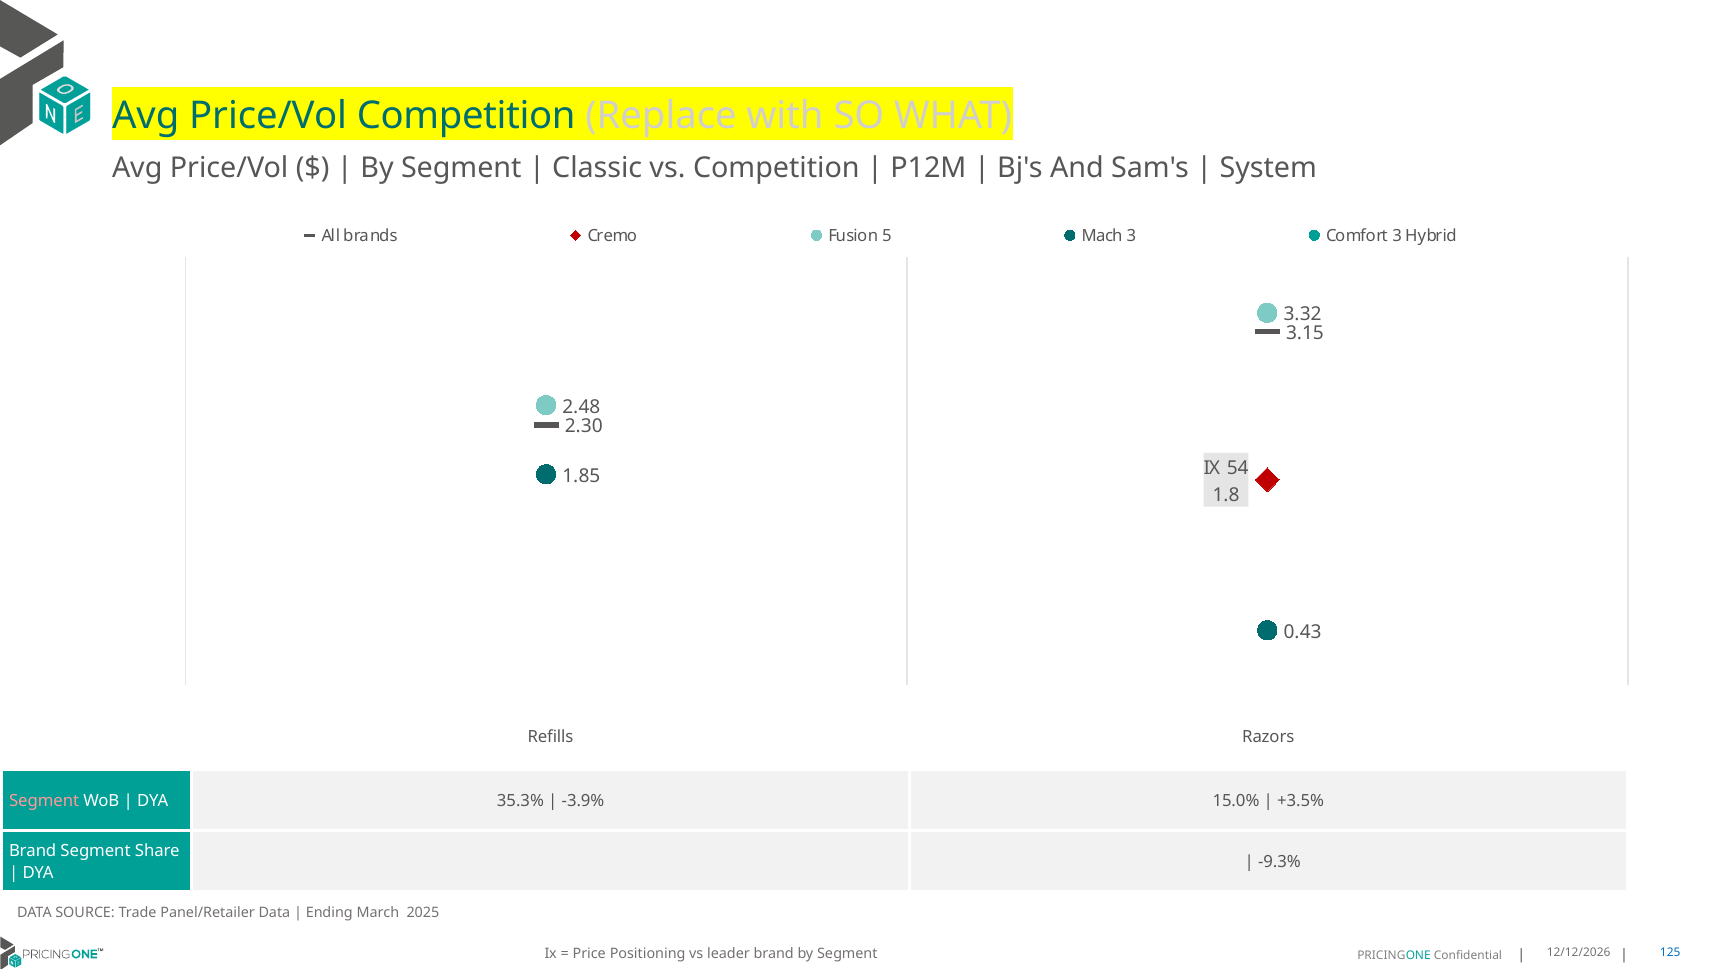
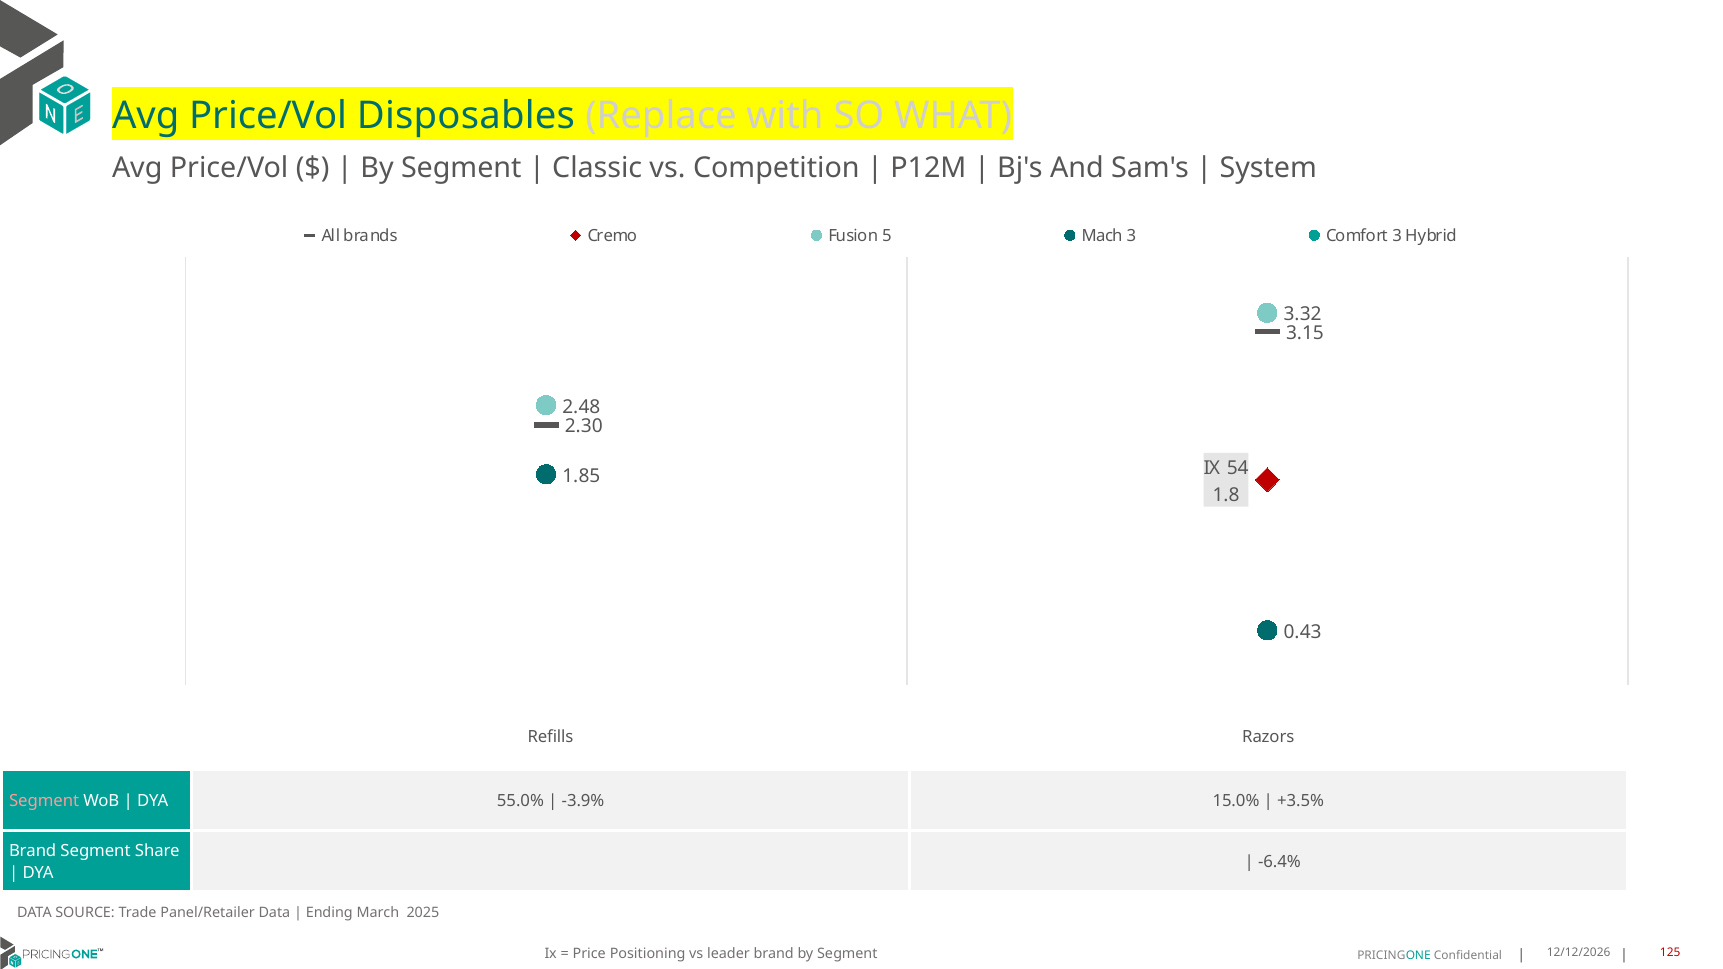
Price/Vol Competition: Competition -> Disposables
35.3%: 35.3% -> 55.0%
-9.3%: -9.3% -> -6.4%
125 colour: blue -> red
